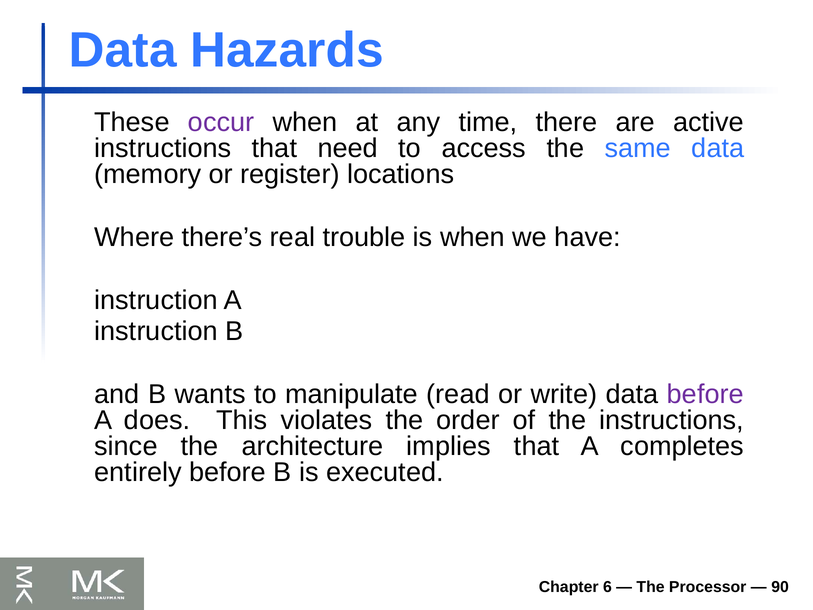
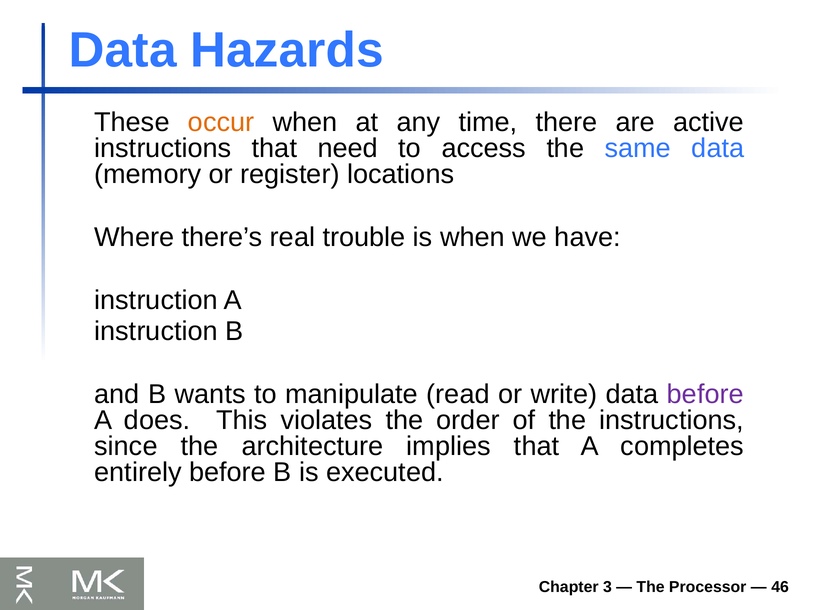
occur colour: purple -> orange
6: 6 -> 3
90: 90 -> 46
